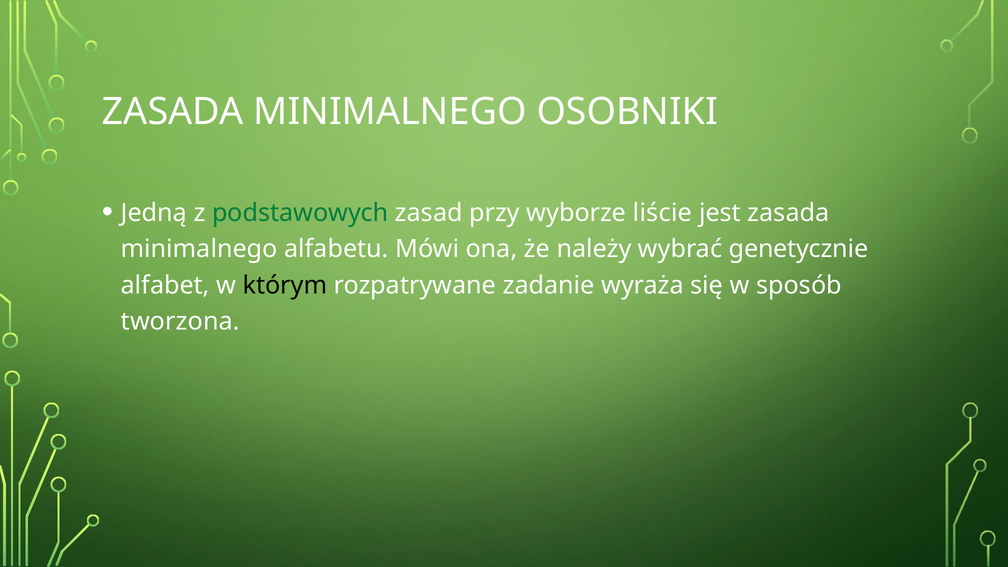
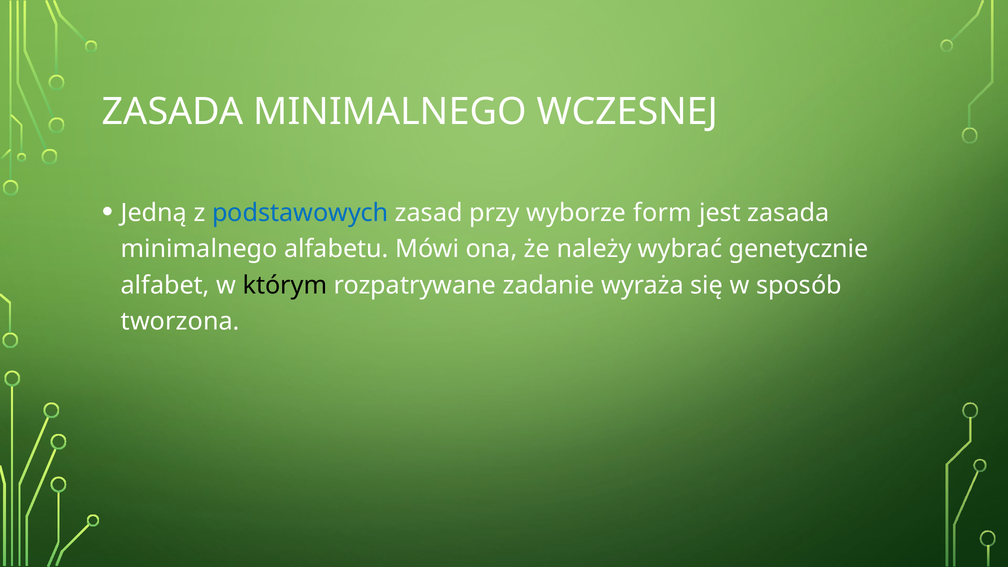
OSOBNIKI: OSOBNIKI -> WCZESNEJ
podstawowych colour: green -> blue
liście: liście -> form
